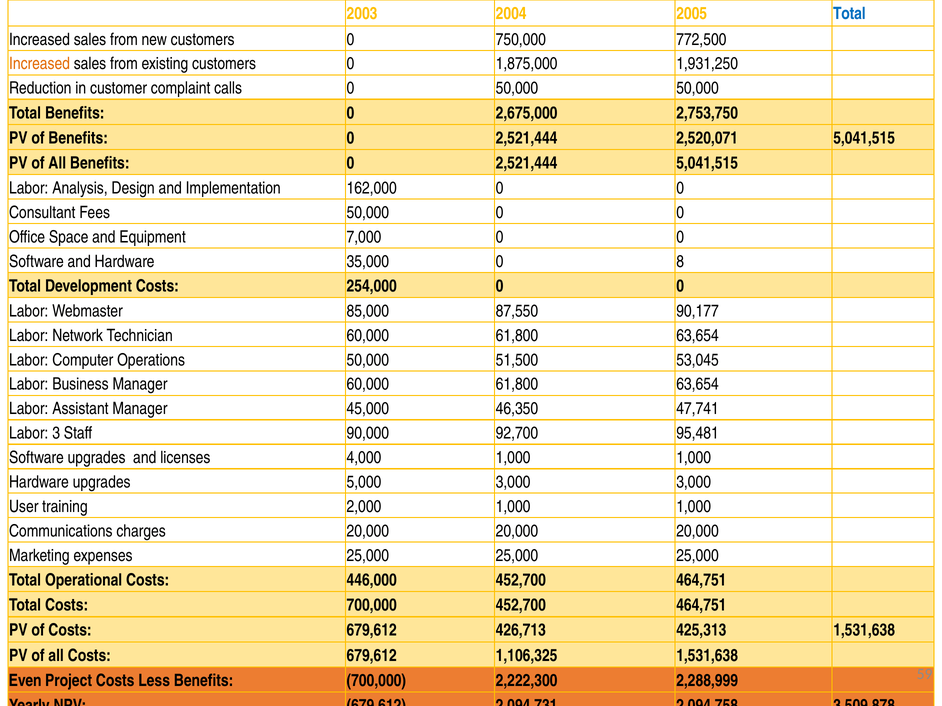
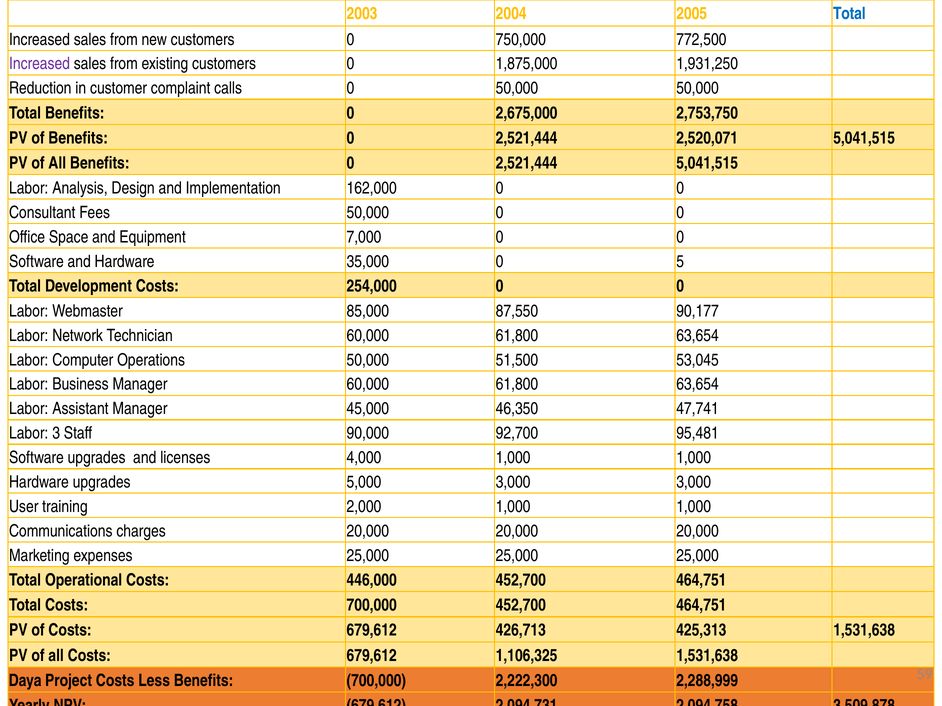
Increased at (40, 64) colour: orange -> purple
8: 8 -> 5
Even: Even -> Daya
